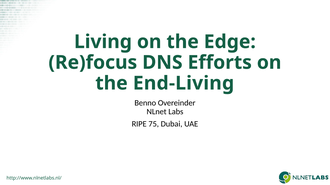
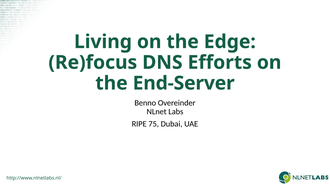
End-Living: End-Living -> End-Server
